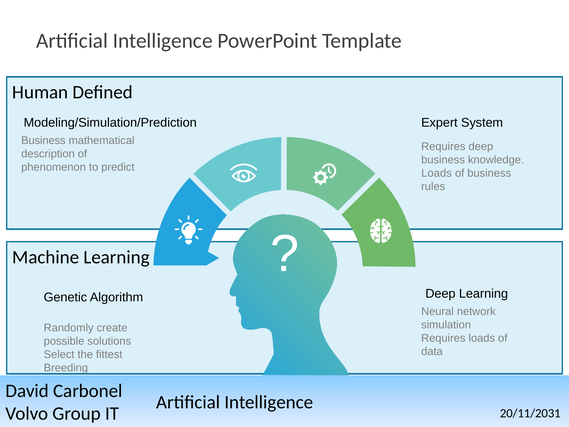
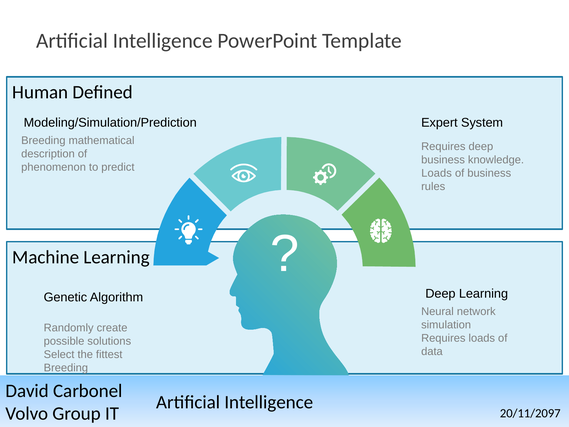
Business at (43, 140): Business -> Breeding
20/11/2031: 20/11/2031 -> 20/11/2097
